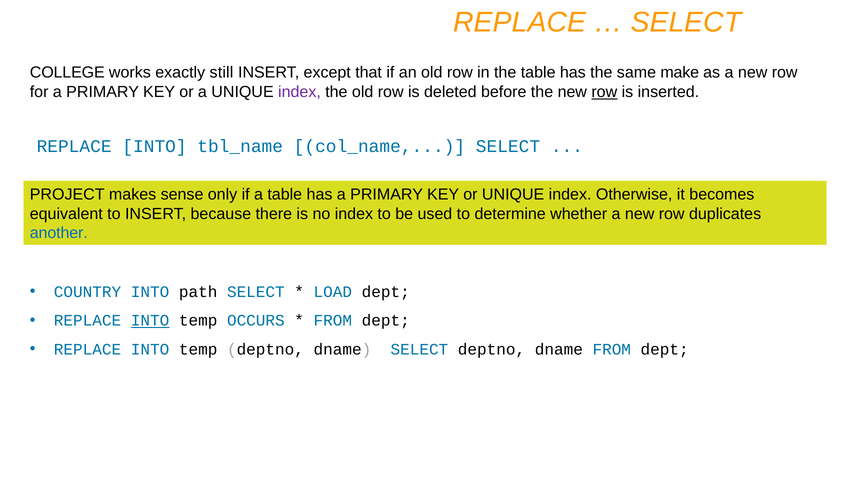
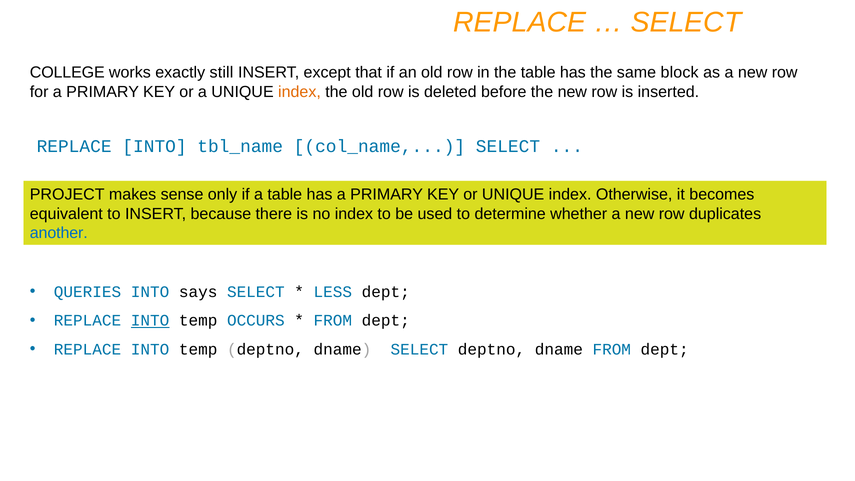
make: make -> block
index at (299, 92) colour: purple -> orange
row at (604, 92) underline: present -> none
COUNTRY: COUNTRY -> QUERIES
path: path -> says
LOAD: LOAD -> LESS
